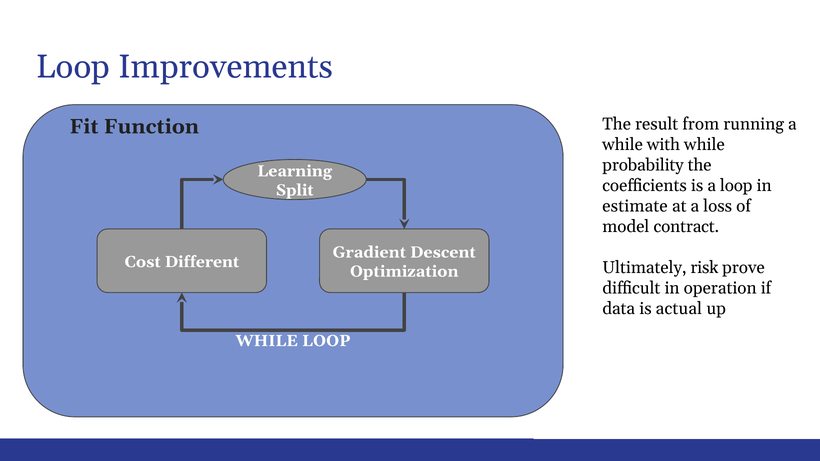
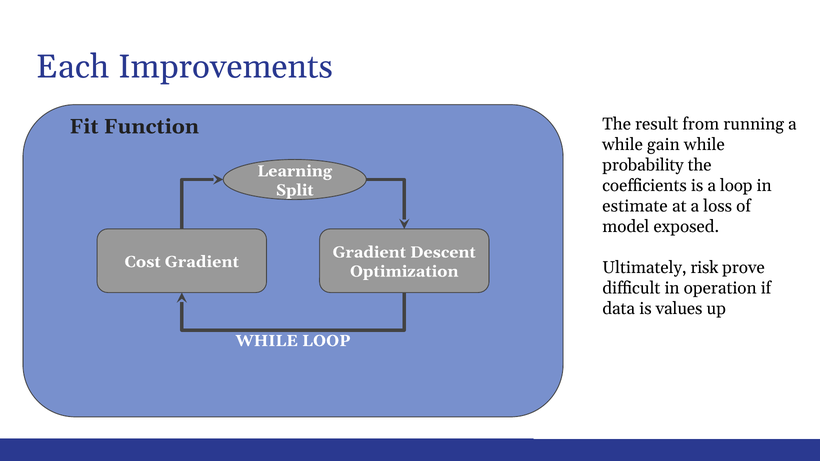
Loop at (73, 67): Loop -> Each
with: with -> gain
contract: contract -> exposed
Cost Different: Different -> Gradient
actual: actual -> values
